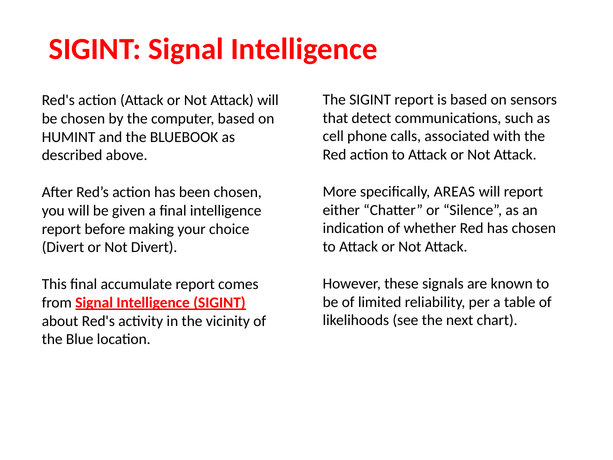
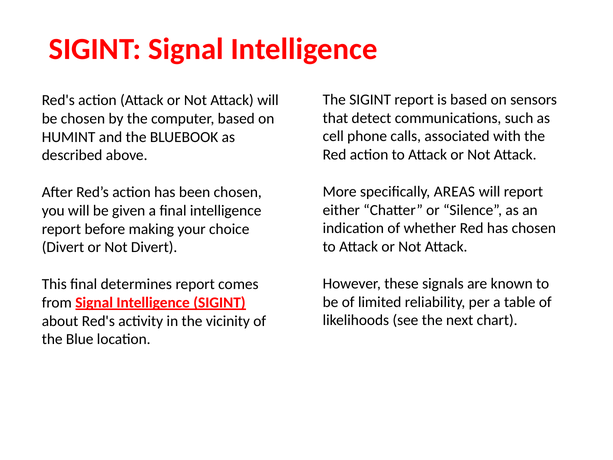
accumulate: accumulate -> determines
